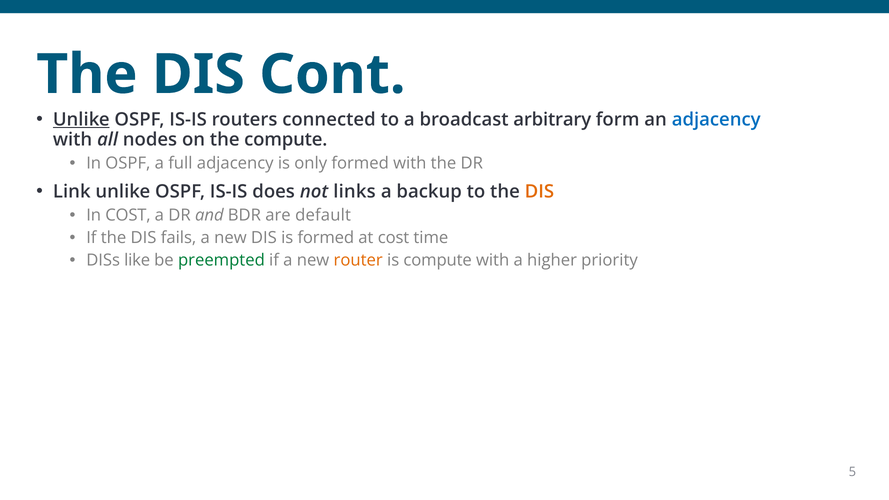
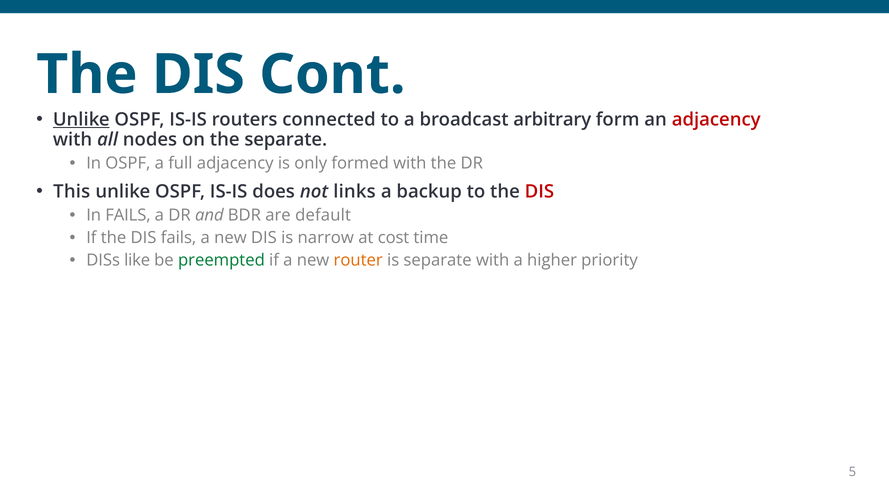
adjacency at (716, 120) colour: blue -> red
the compute: compute -> separate
Link: Link -> This
DIS at (539, 192) colour: orange -> red
In COST: COST -> FAILS
is formed: formed -> narrow
is compute: compute -> separate
